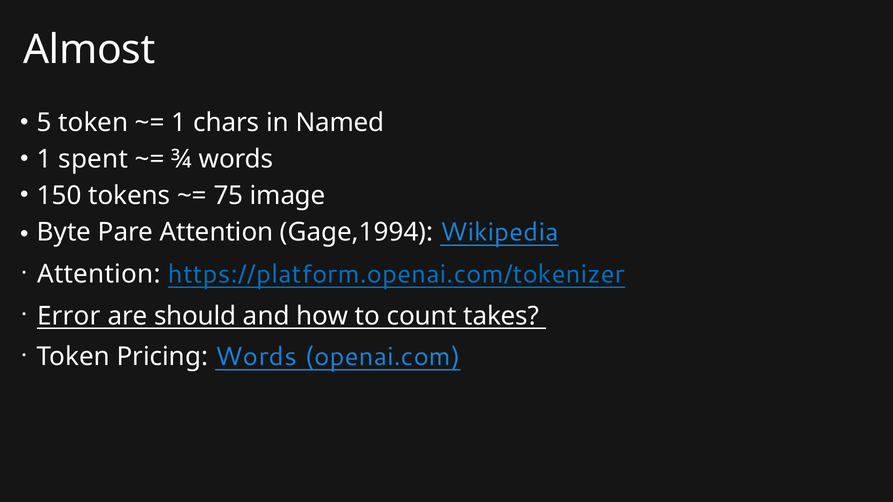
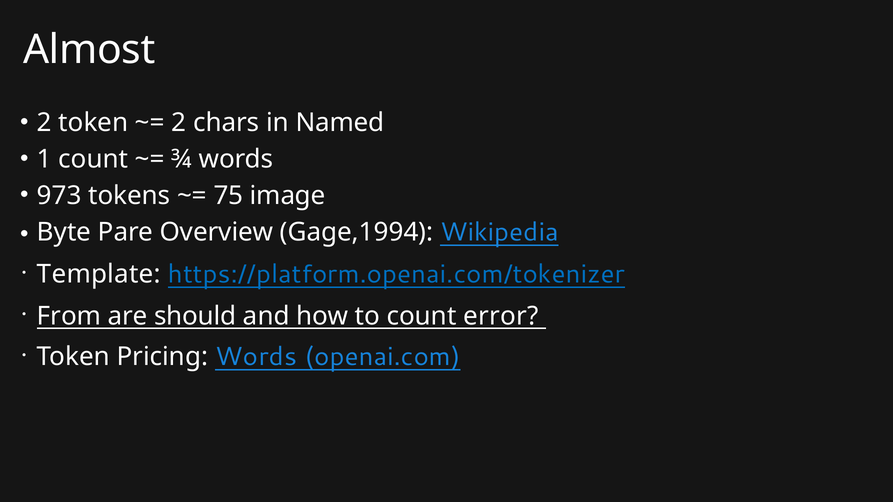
5 at (44, 123): 5 -> 2
1 at (179, 123): 1 -> 2
1 spent: spent -> count
150: 150 -> 973
Pare Attention: Attention -> Overview
Attention at (99, 274): Attention -> Template
Error: Error -> From
takes: takes -> error
